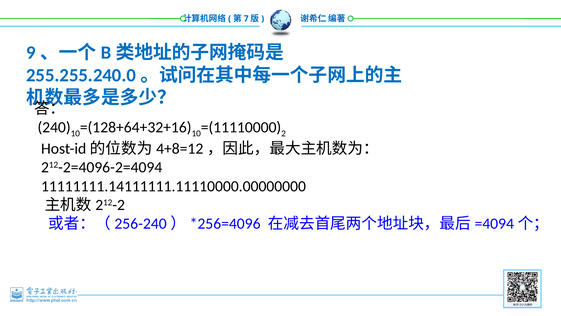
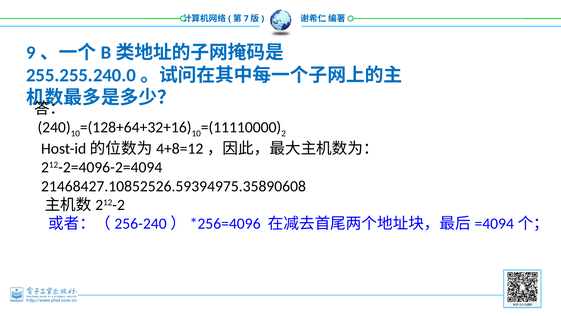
11111111.14111111.11110000.00000000: 11111111.14111111.11110000.00000000 -> 21468427.10852526.59394975.35890608
